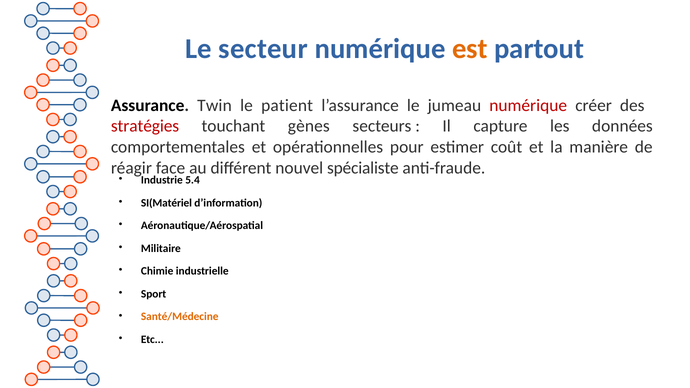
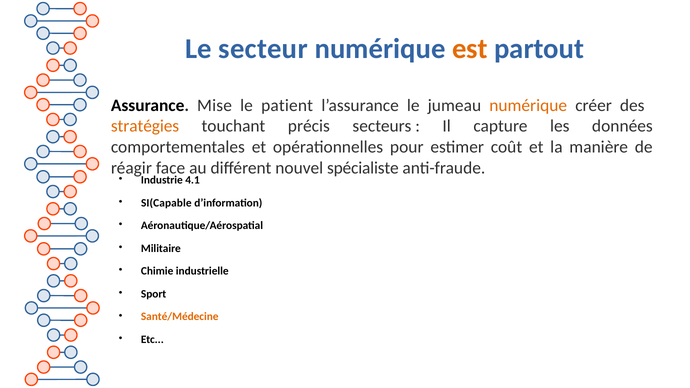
Twin: Twin -> Mise
numérique at (528, 105) colour: red -> orange
stratégies colour: red -> orange
gènes: gènes -> précis
5.4: 5.4 -> 4.1
SI(Matériel: SI(Matériel -> SI(Capable
